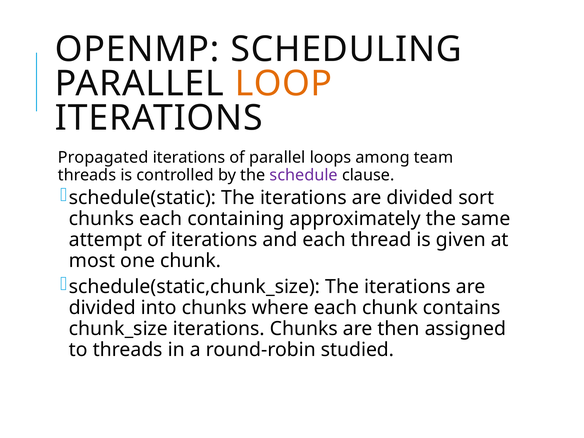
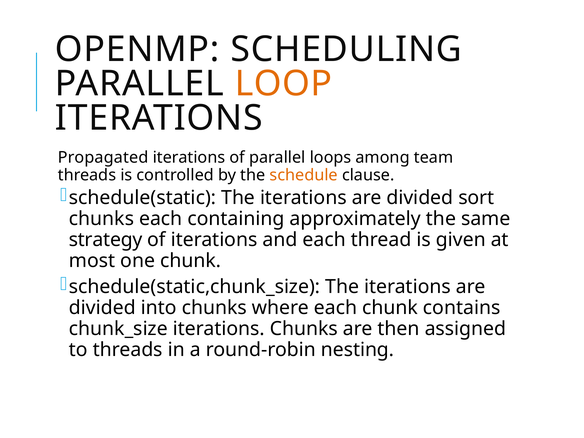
schedule colour: purple -> orange
attempt: attempt -> strategy
studied: studied -> nesting
